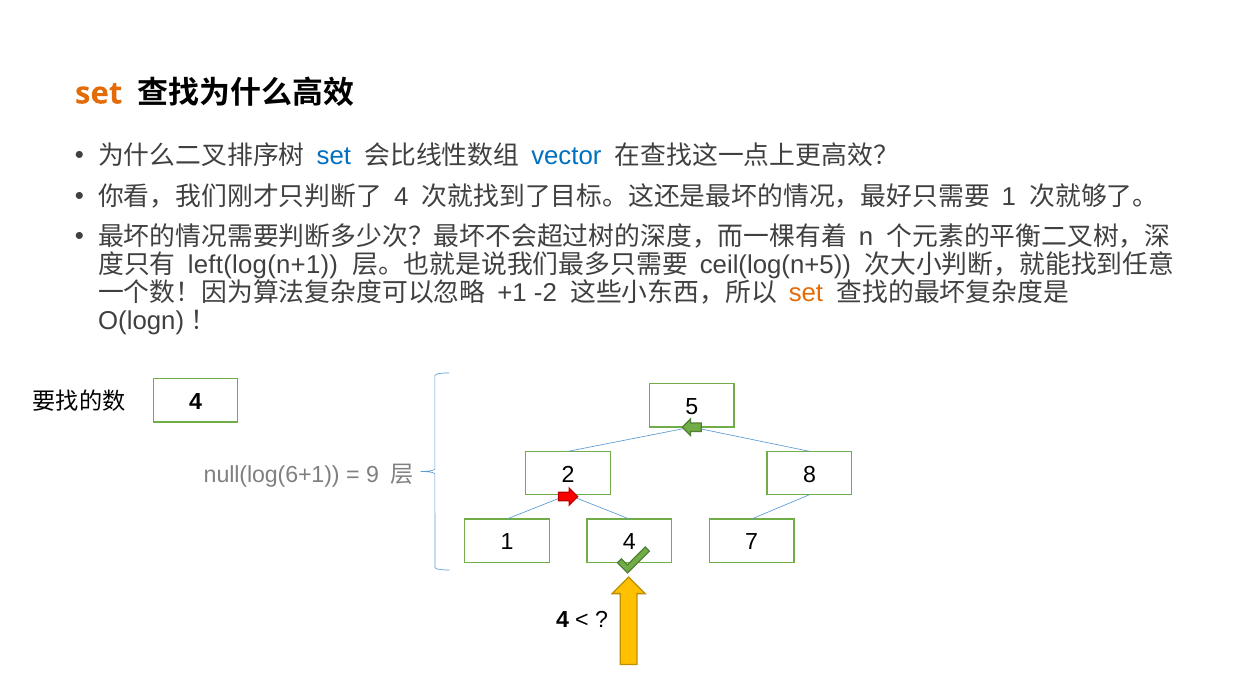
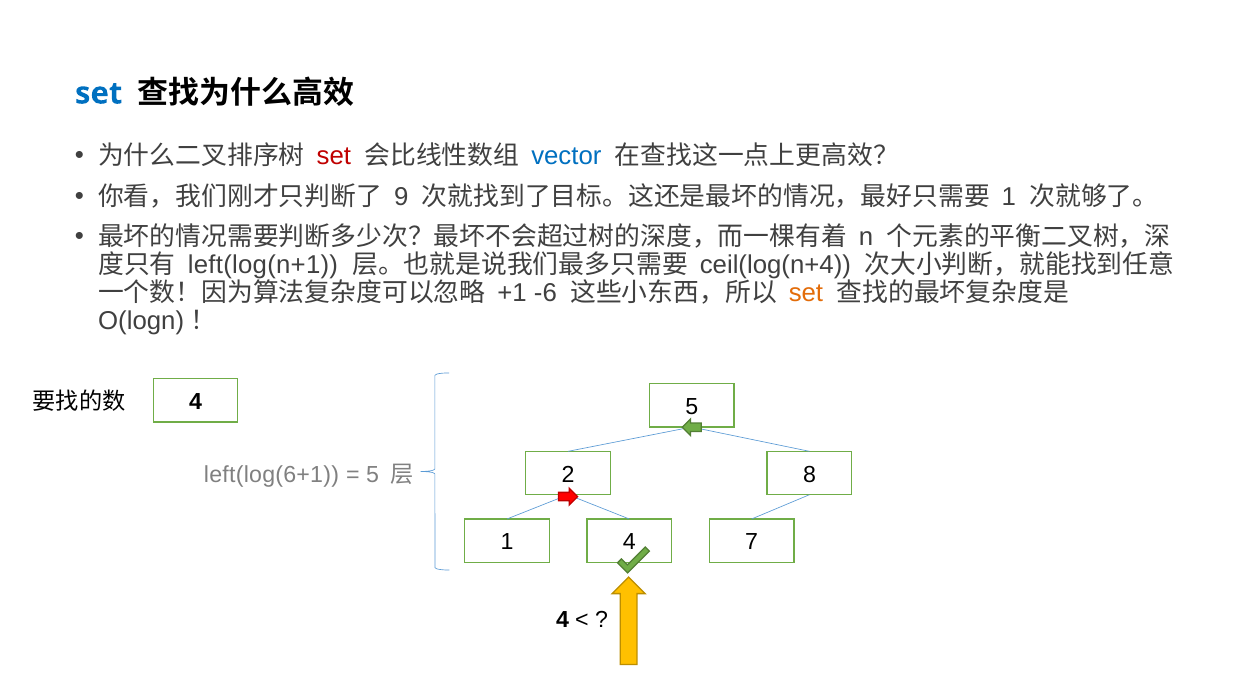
set at (99, 93) colour: orange -> blue
set at (334, 156) colour: blue -> red
4 at (401, 197): 4 -> 9
ceil(log(n+5: ceil(log(n+5 -> ceil(log(n+4
-2: -2 -> -6
null(log(6+1: null(log(6+1 -> left(log(6+1
9 at (373, 474): 9 -> 5
